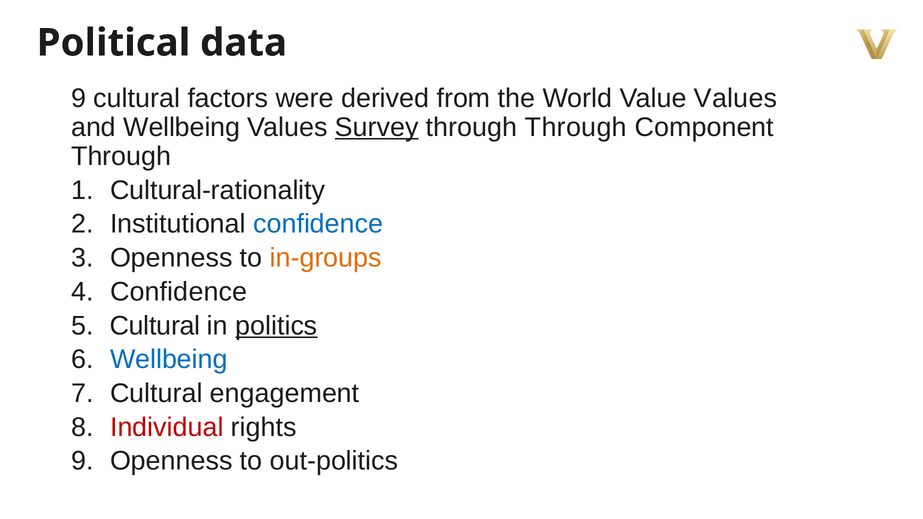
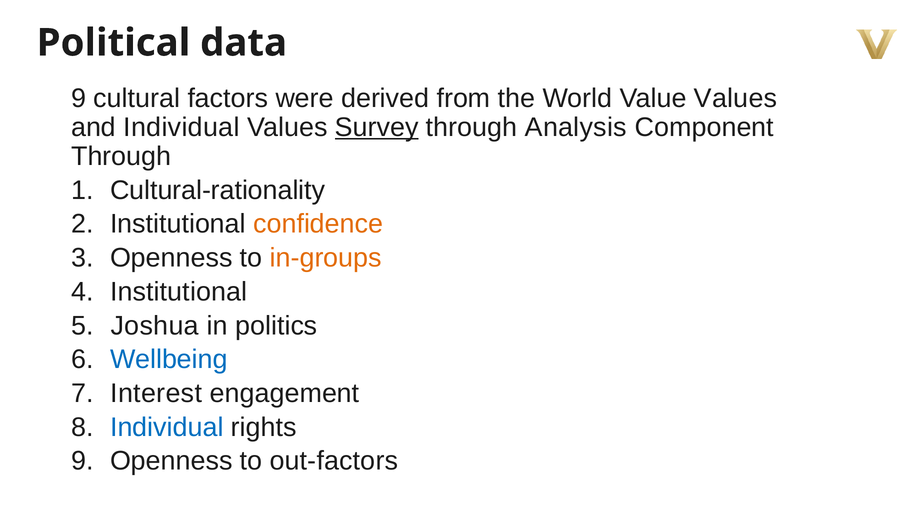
and Wellbeing: Wellbeing -> Individual
through Through: Through -> Analysis
confidence at (318, 224) colour: blue -> orange
Confidence at (179, 292): Confidence -> Institutional
Cultural at (155, 326): Cultural -> Joshua
politics underline: present -> none
Cultural at (156, 393): Cultural -> Interest
Individual at (167, 427) colour: red -> blue
out-politics: out-politics -> out-factors
